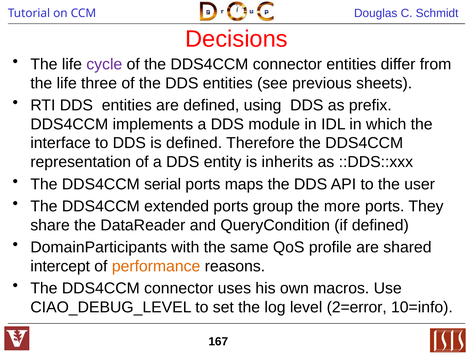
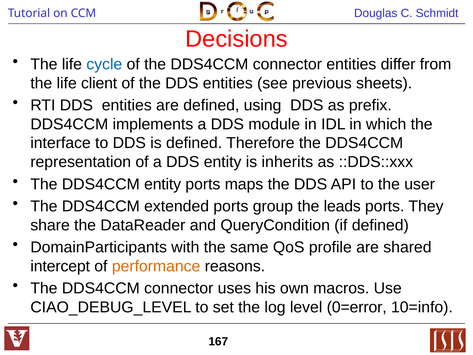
cycle colour: purple -> blue
three: three -> client
DDS4CCM serial: serial -> entity
more: more -> leads
2=error: 2=error -> 0=error
